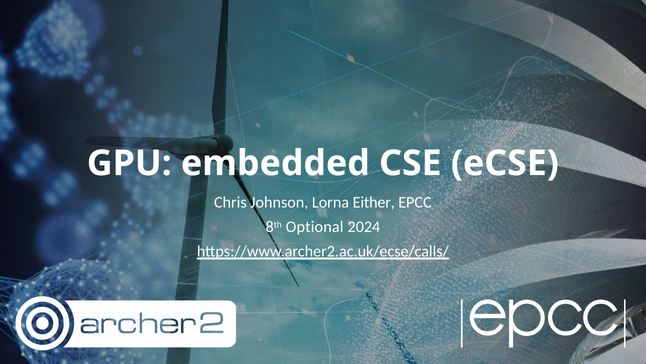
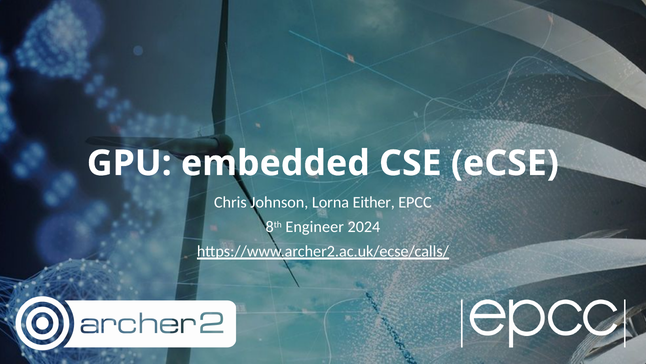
Optional: Optional -> Engineer
